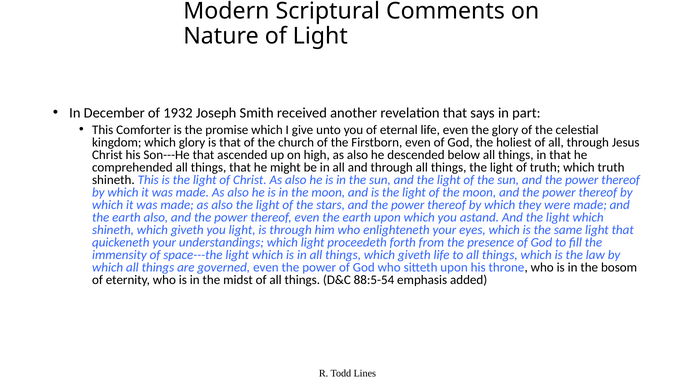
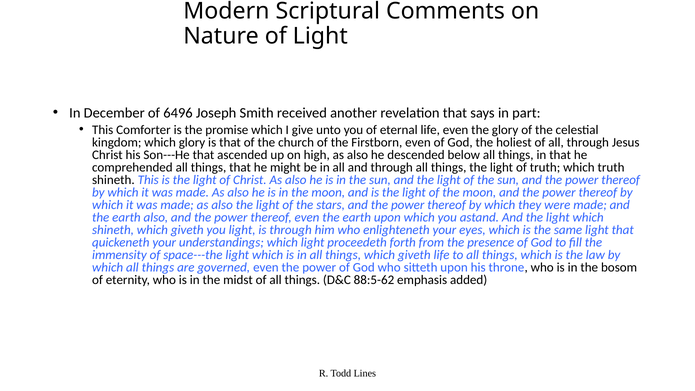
1932: 1932 -> 6496
88:5-54: 88:5-54 -> 88:5-62
